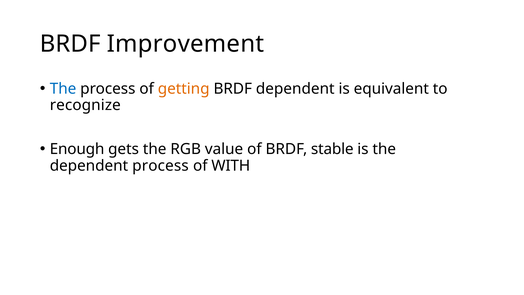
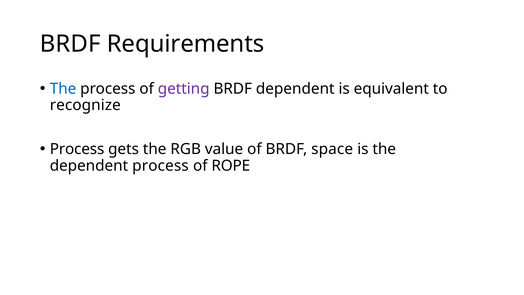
Improvement: Improvement -> Requirements
getting colour: orange -> purple
Enough at (77, 149): Enough -> Process
stable: stable -> space
WITH: WITH -> ROPE
